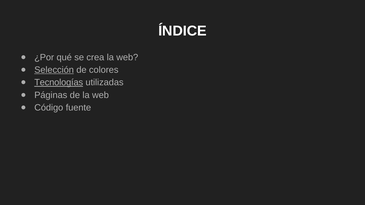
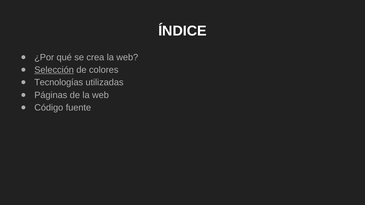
Tecnologías underline: present -> none
